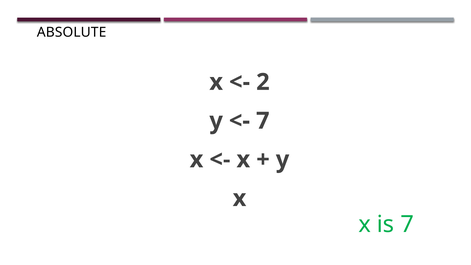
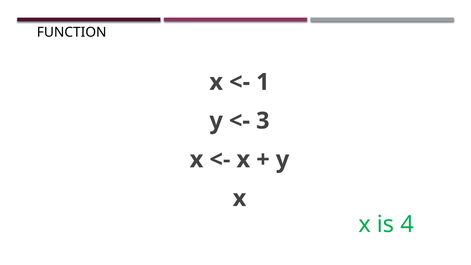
ABSOLUTE: ABSOLUTE -> FUNCTION
2: 2 -> 1
7 at (263, 121): 7 -> 3
is 7: 7 -> 4
